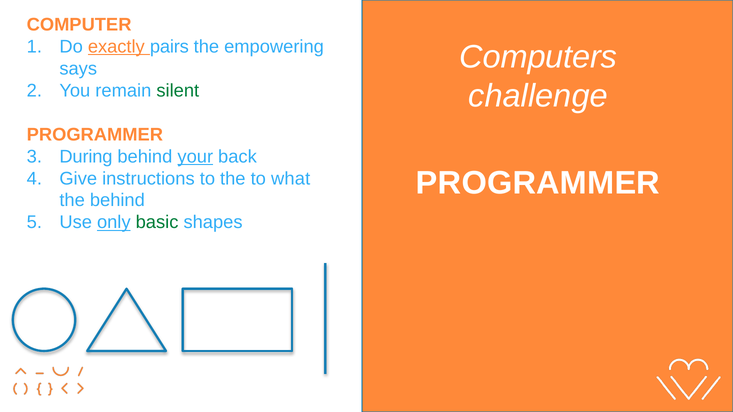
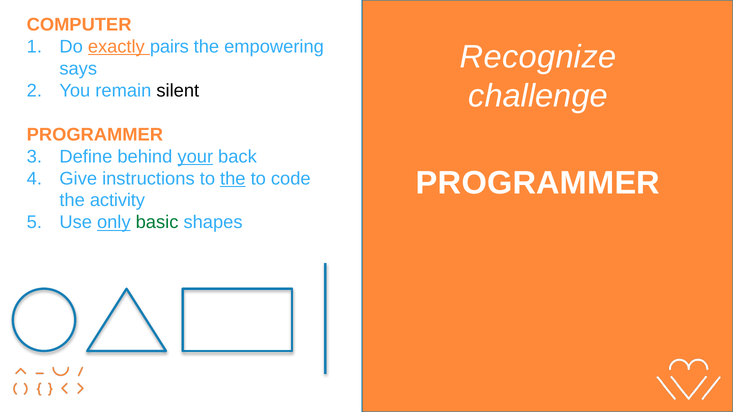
Computers: Computers -> Recognize
silent colour: green -> black
During: During -> Define
the at (233, 179) underline: none -> present
what: what -> code
the behind: behind -> activity
